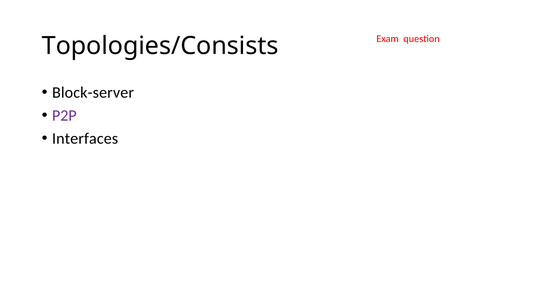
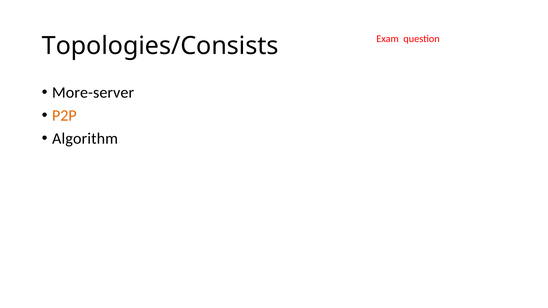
Block-server: Block-server -> More-server
P2P colour: purple -> orange
Interfaces: Interfaces -> Algorithm
